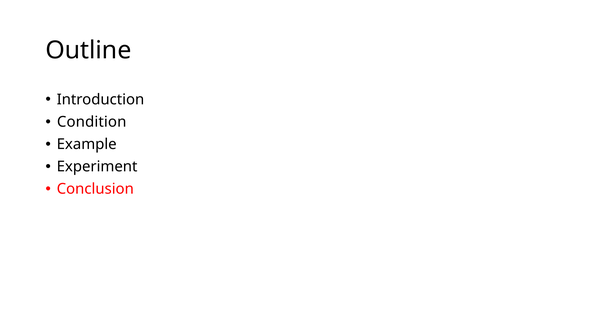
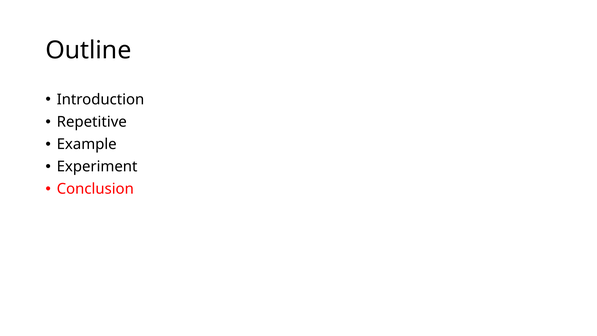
Condition: Condition -> Repetitive
